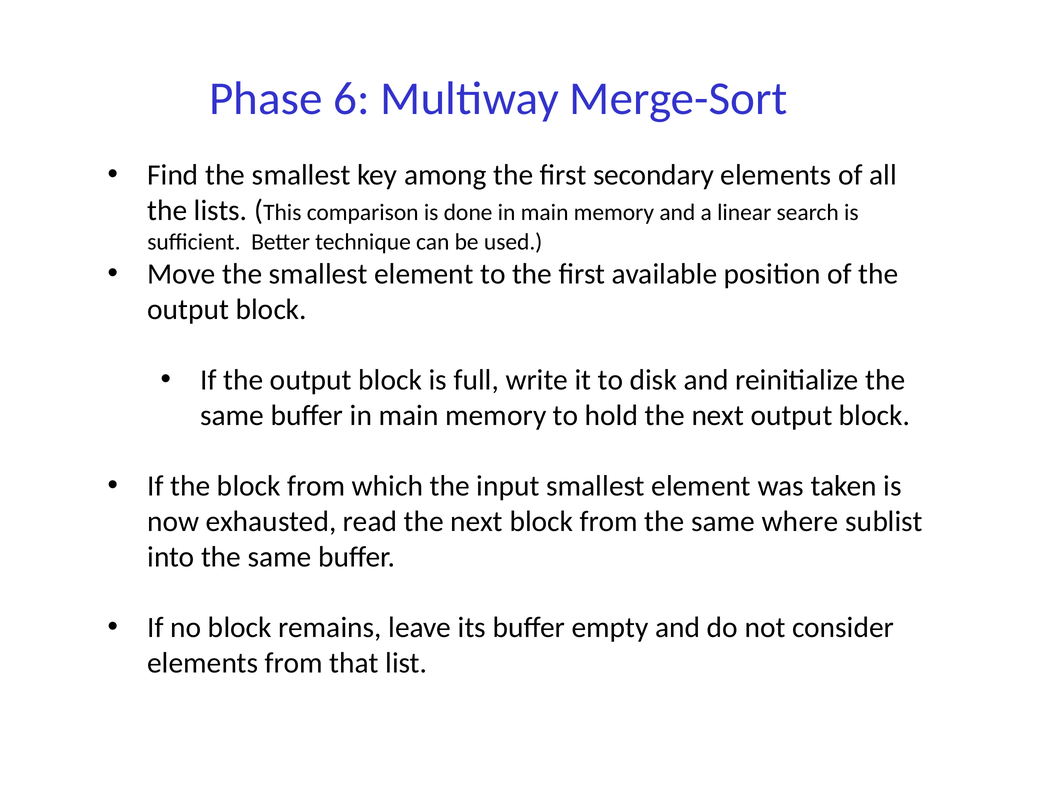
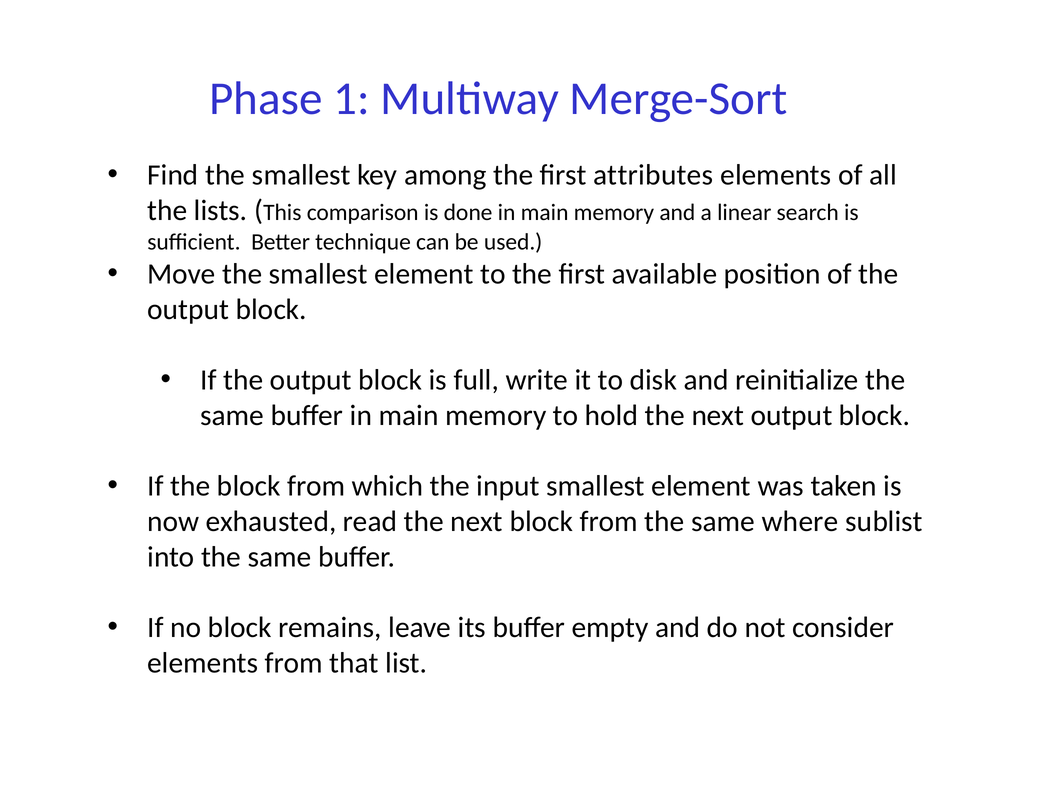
6: 6 -> 1
secondary: secondary -> attributes
